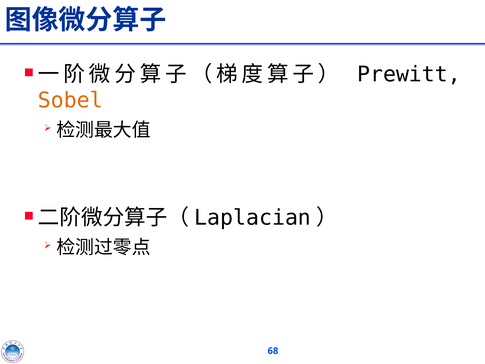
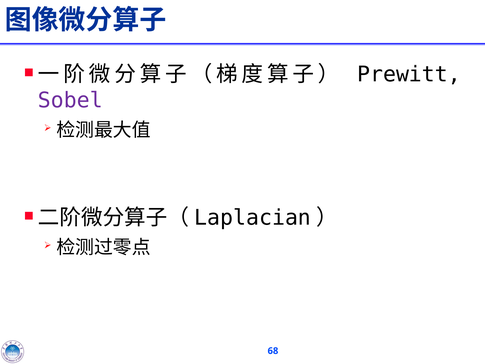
Sobel colour: orange -> purple
